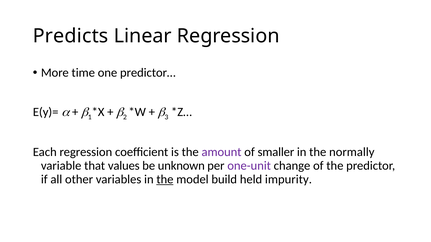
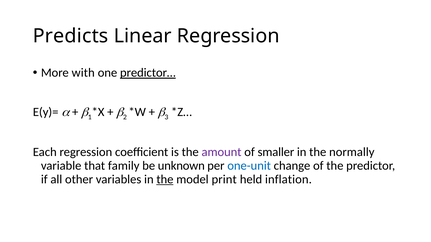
time: time -> with
predictor… underline: none -> present
values: values -> family
one-unit colour: purple -> blue
build: build -> print
impurity: impurity -> inflation
